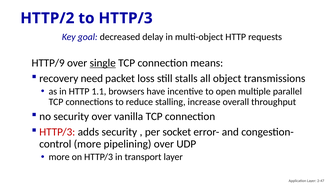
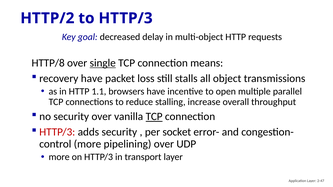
HTTP/9: HTTP/9 -> HTTP/8
recovery need: need -> have
TCP at (154, 117) underline: none -> present
